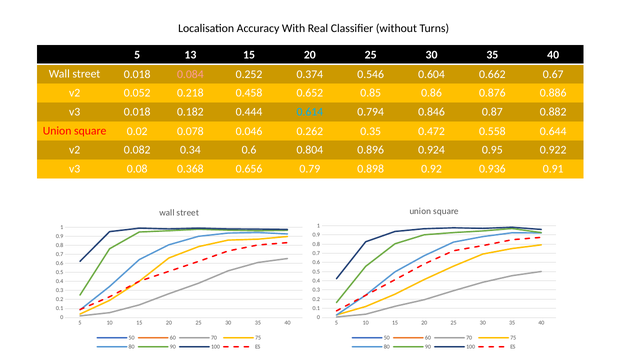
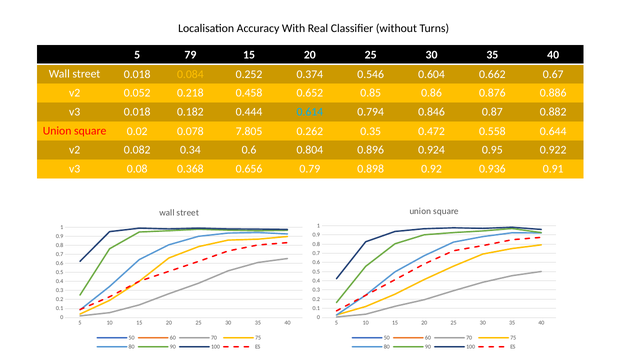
13: 13 -> 79
0.084 colour: pink -> yellow
0.046: 0.046 -> 7.805
